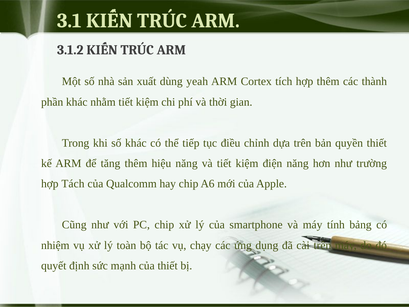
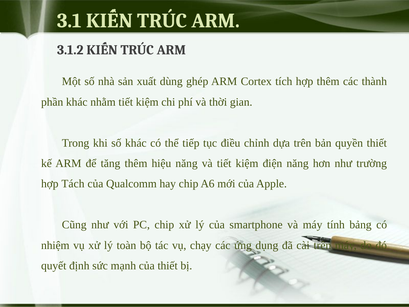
yeah: yeah -> ghép
